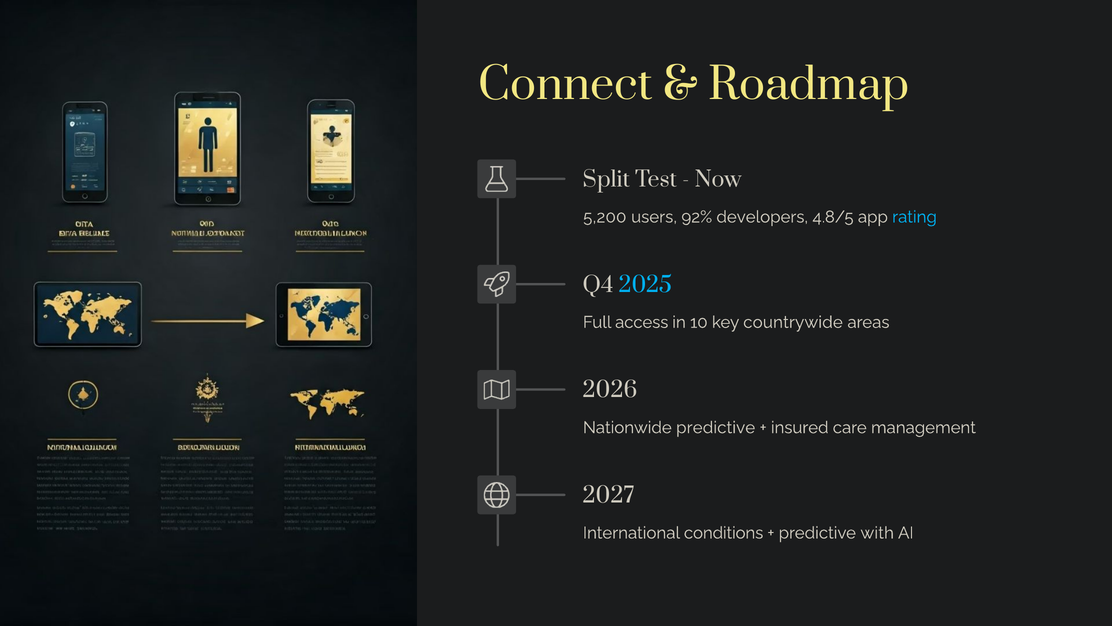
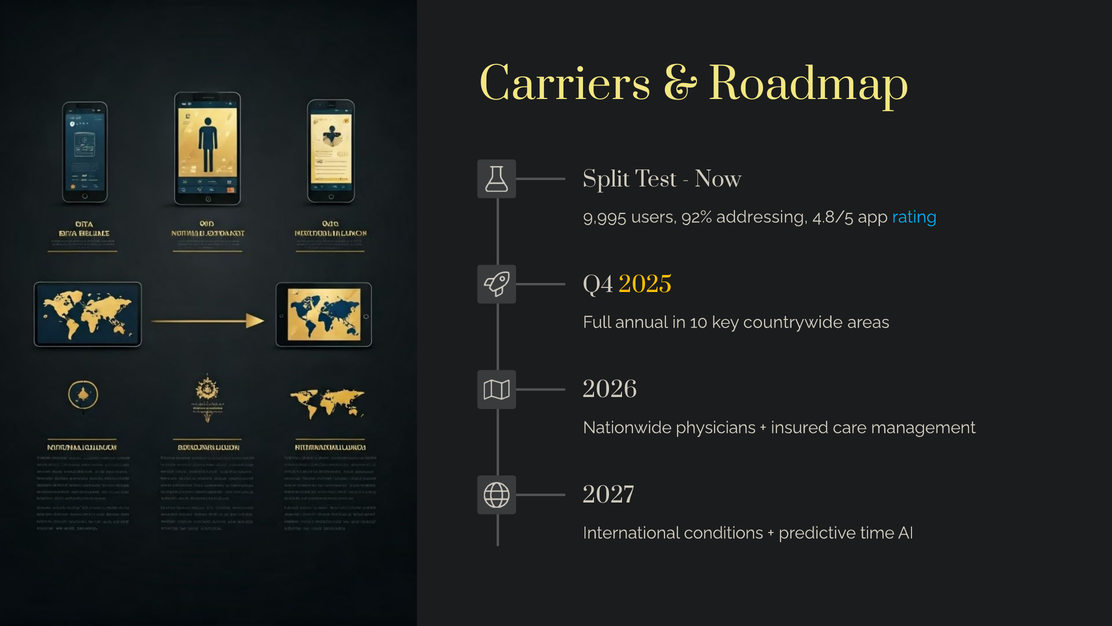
Connect: Connect -> Carriers
5,200: 5,200 -> 9,995
developers: developers -> addressing
2025 colour: light blue -> yellow
access: access -> annual
Nationwide predictive: predictive -> physicians
with: with -> time
